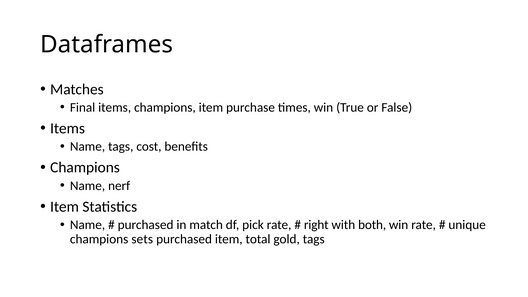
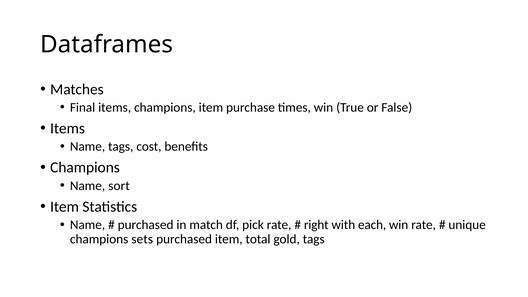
nerf: nerf -> sort
both: both -> each
